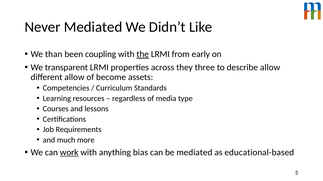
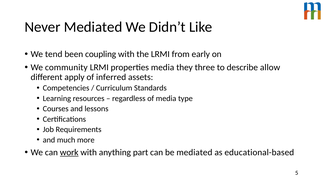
than: than -> tend
the underline: present -> none
transparent: transparent -> community
properties across: across -> media
different allow: allow -> apply
become: become -> inferred
bias: bias -> part
